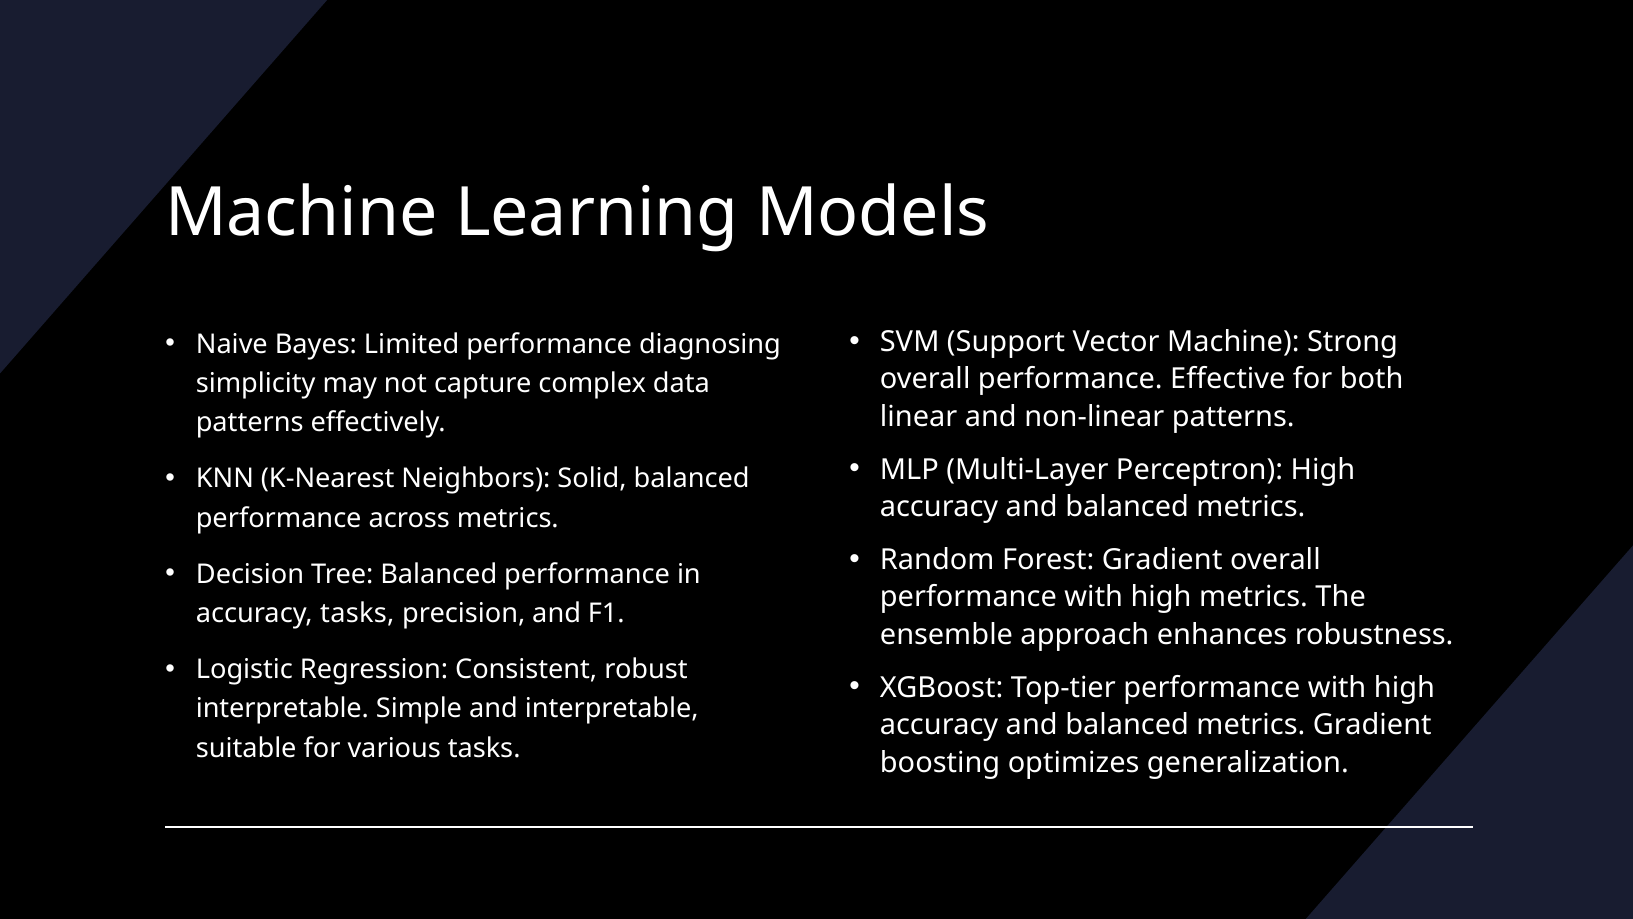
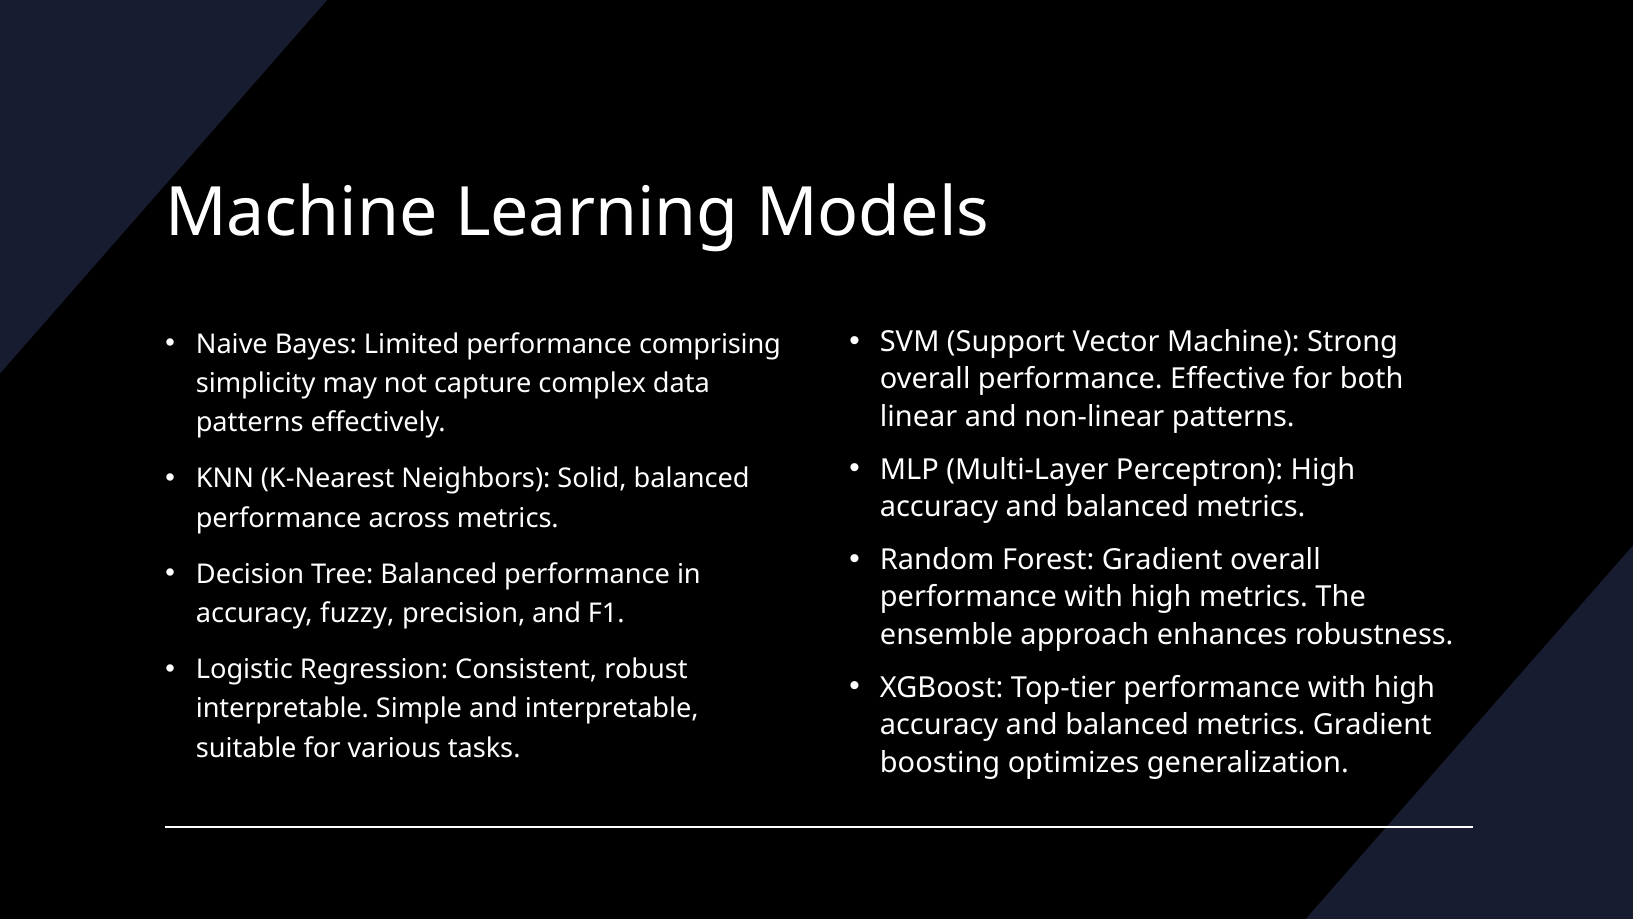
diagnosing: diagnosing -> comprising
accuracy tasks: tasks -> fuzzy
